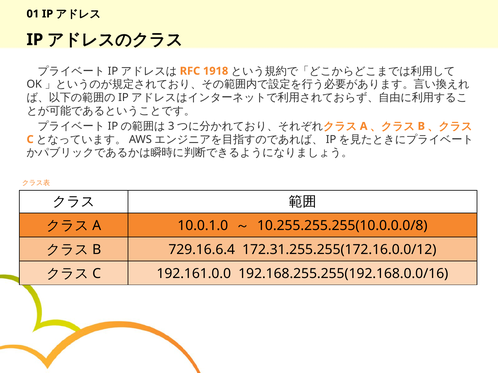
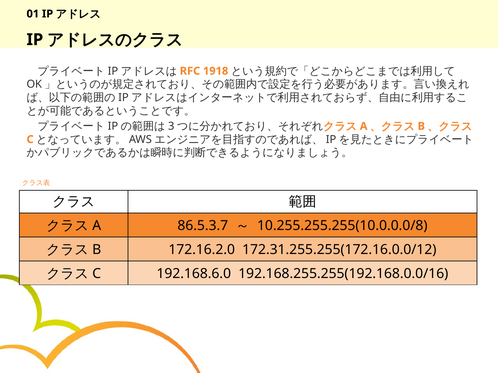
10.0.1.0: 10.0.1.0 -> 86.5.3.7
729.16.6.4: 729.16.6.4 -> 172.16.2.0
192.161.0.0: 192.161.0.0 -> 192.168.6.0
